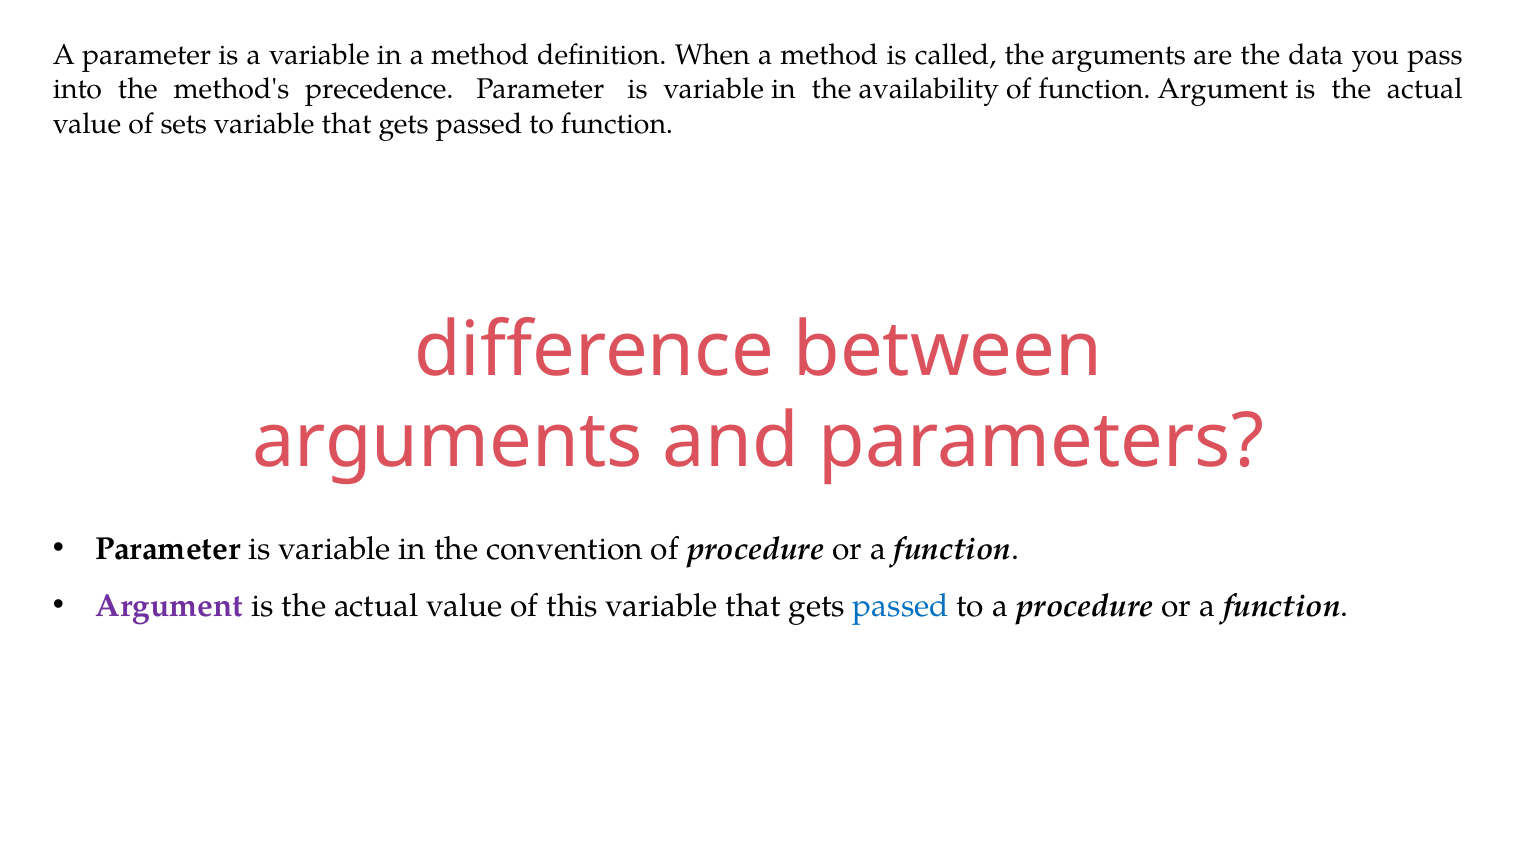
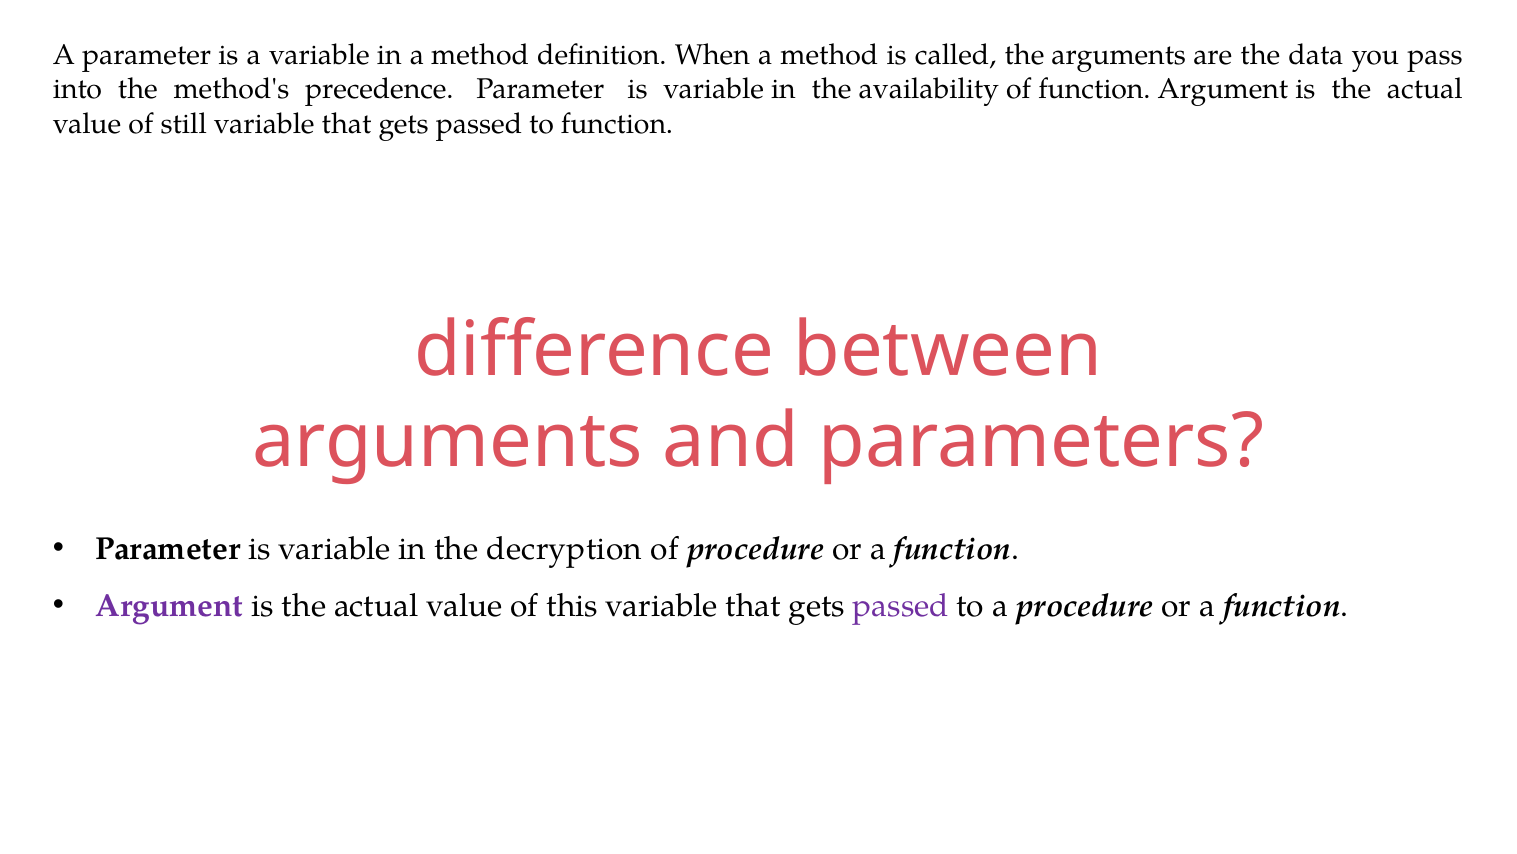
sets: sets -> still
convention: convention -> decryption
passed at (901, 605) colour: blue -> purple
